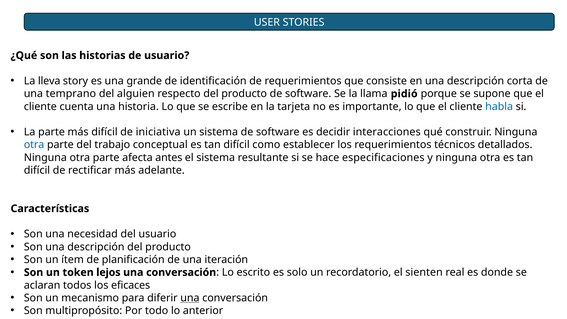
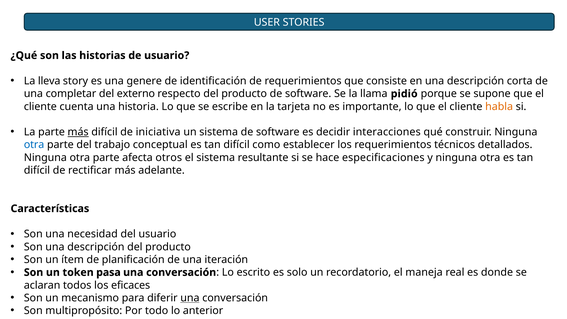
grande: grande -> genere
temprano: temprano -> completar
alguien: alguien -> externo
habla colour: blue -> orange
más at (78, 132) underline: none -> present
antes: antes -> otros
lejos: lejos -> pasa
sienten: sienten -> maneja
